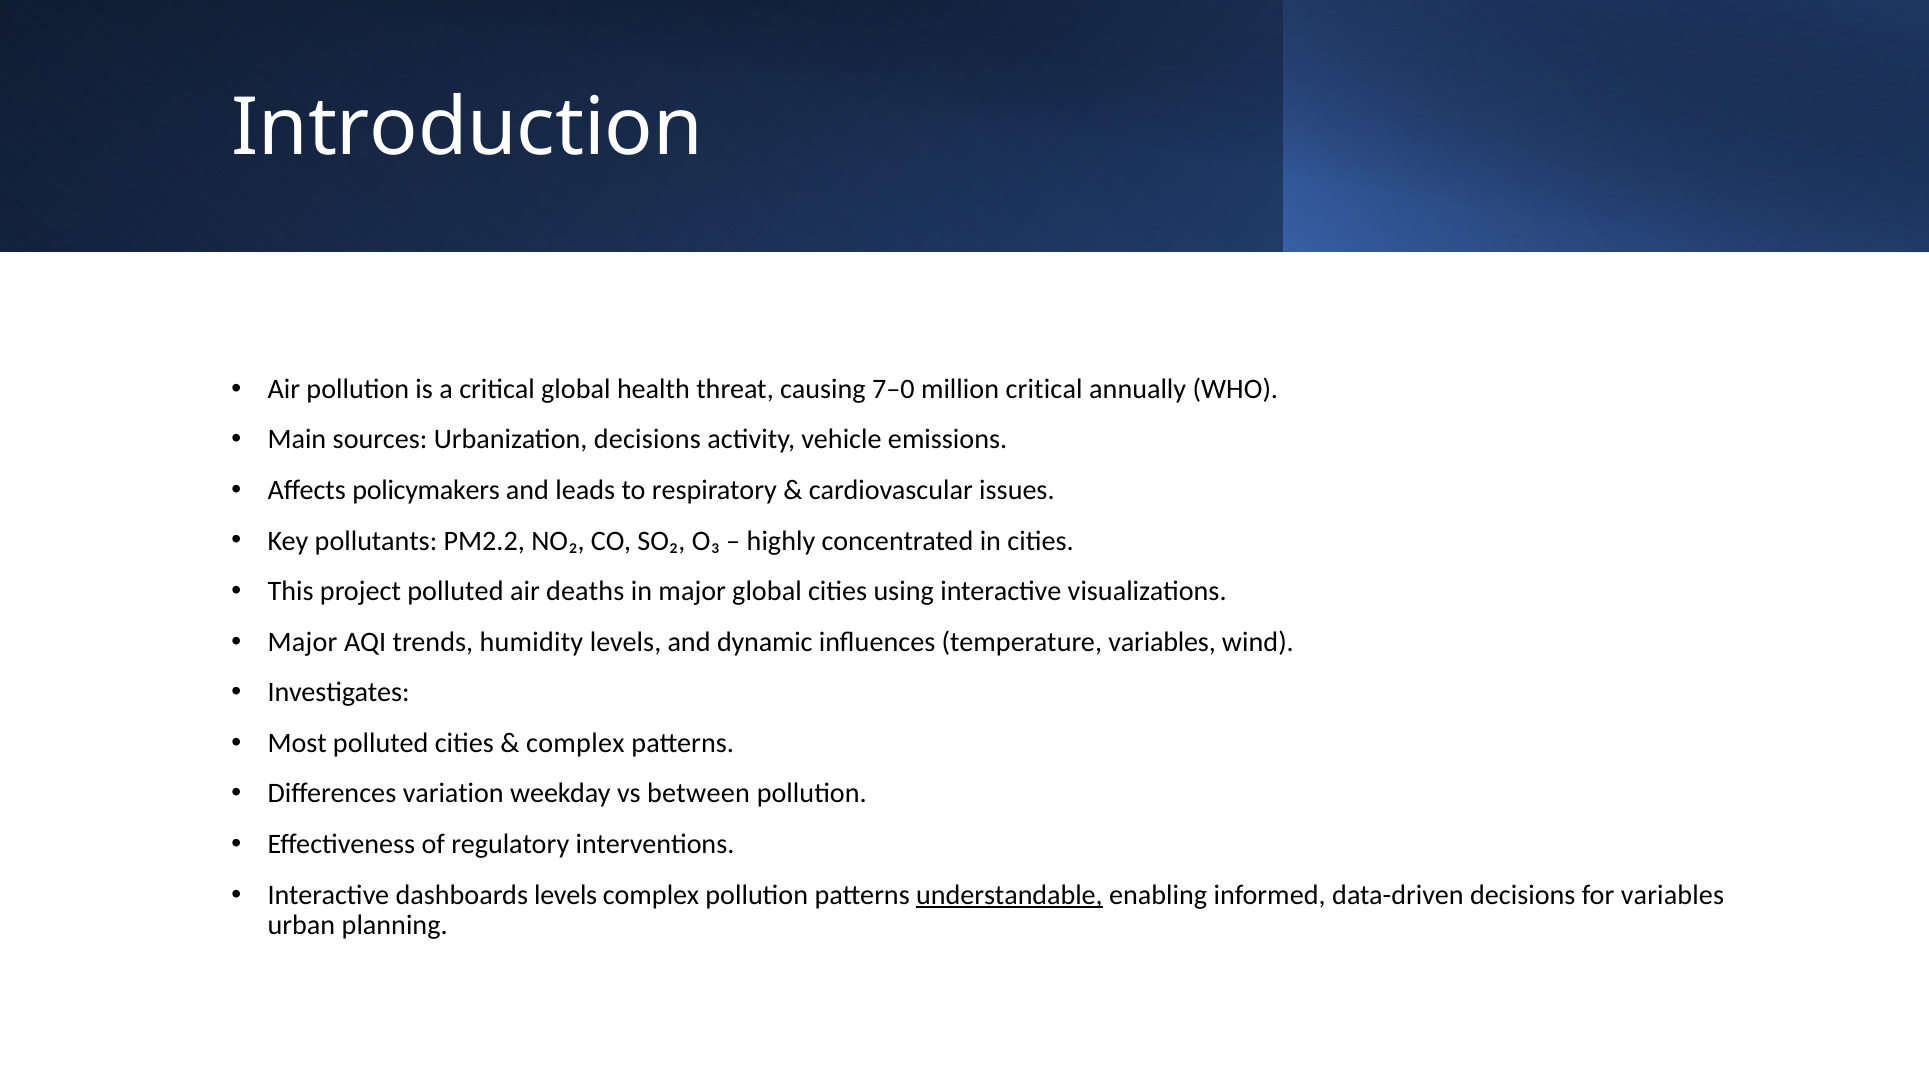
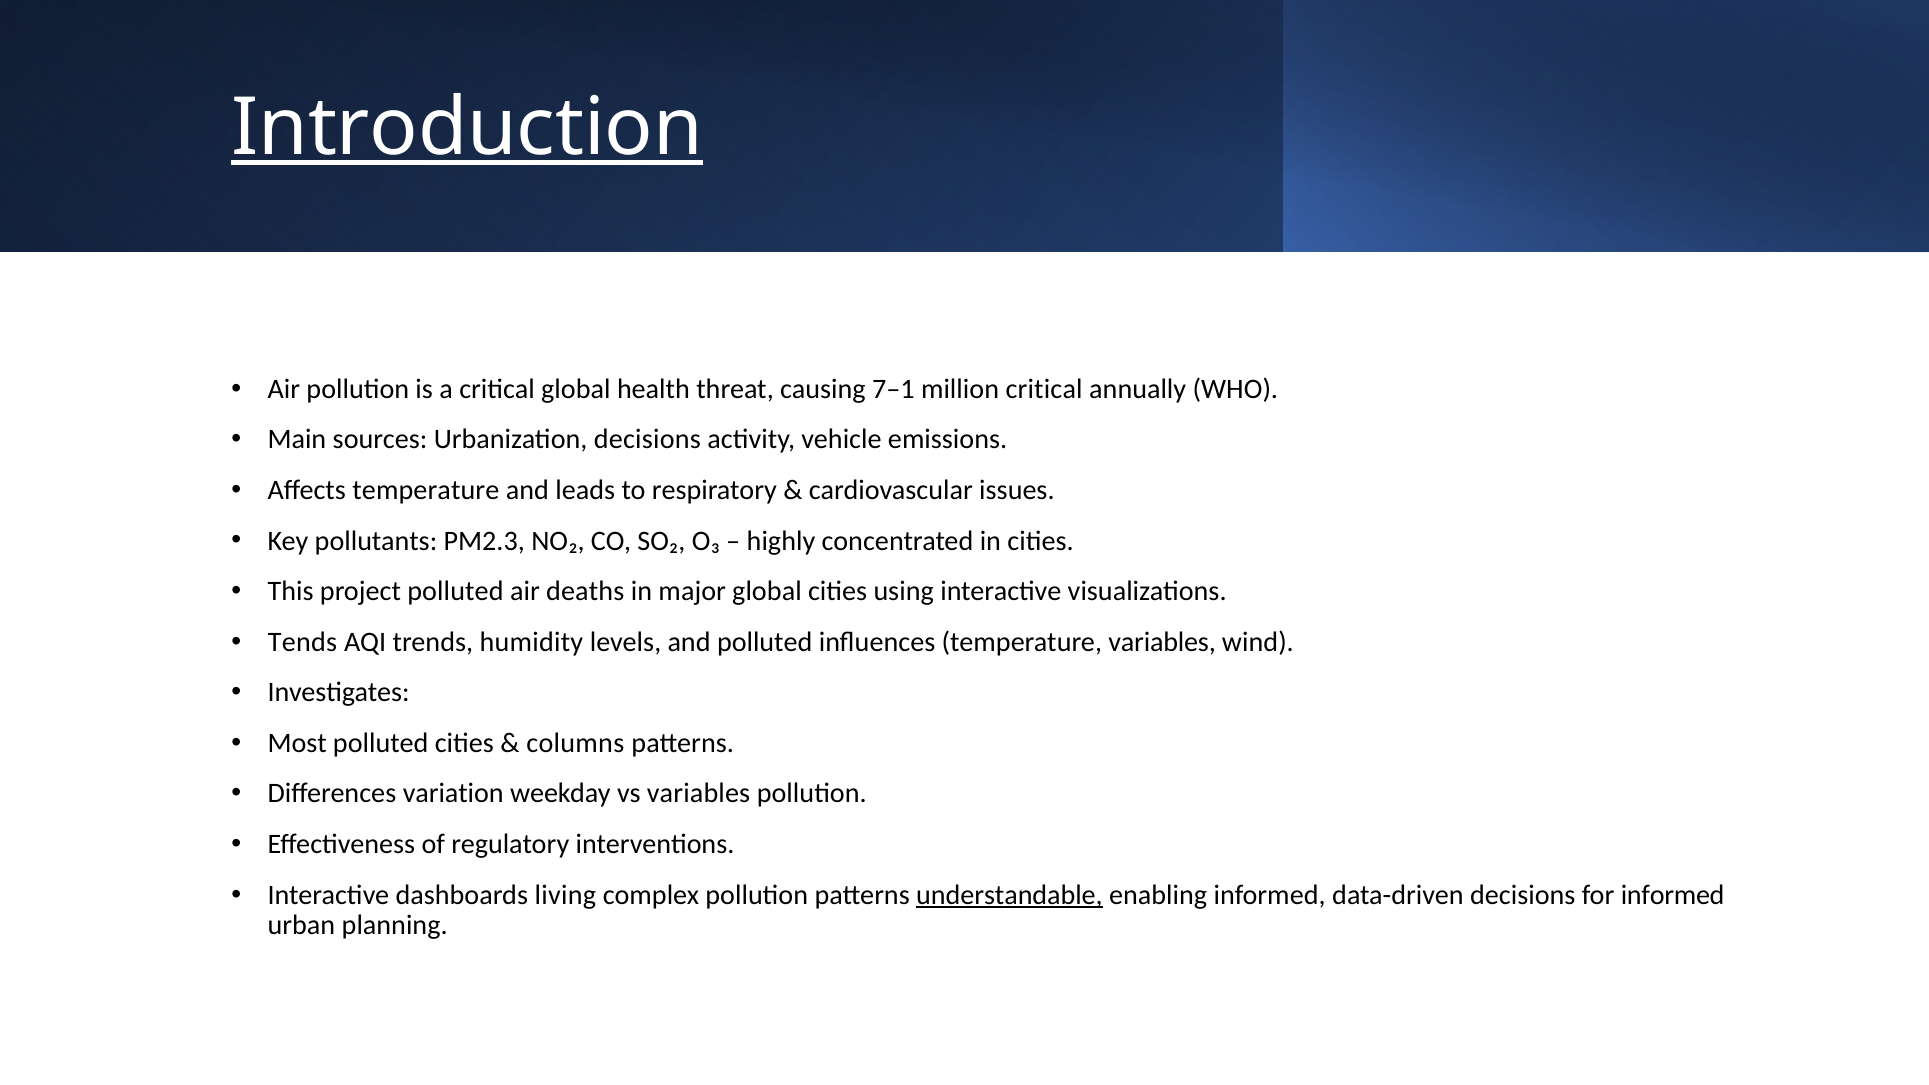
Introduction underline: none -> present
7–0: 7–0 -> 7–1
Affects policymakers: policymakers -> temperature
PM2.2: PM2.2 -> PM2.3
Major at (303, 642): Major -> Tends
and dynamic: dynamic -> polluted
complex at (575, 743): complex -> columns
vs between: between -> variables
dashboards levels: levels -> living
for variables: variables -> informed
